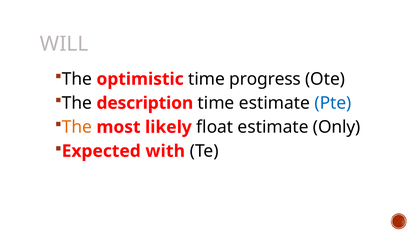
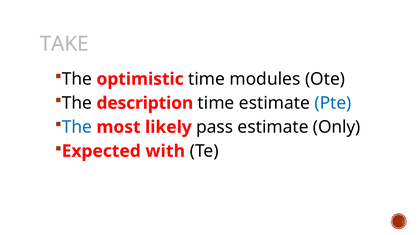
WILL: WILL -> TAKE
progress: progress -> modules
The at (77, 127) colour: orange -> blue
float: float -> pass
